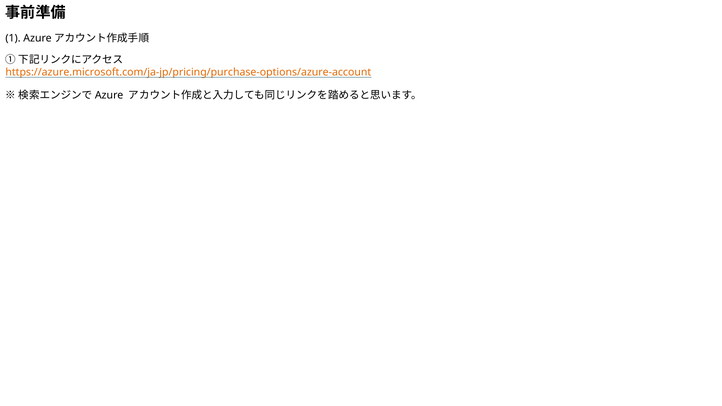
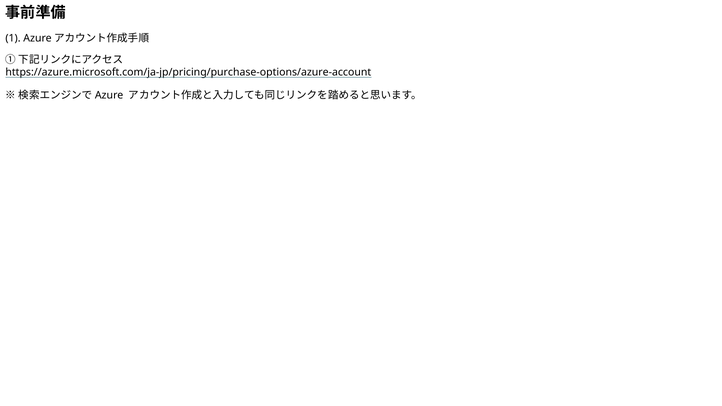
https://azure.microsoft.com/ja-jp/pricing/purchase-options/azure-account colour: orange -> black
